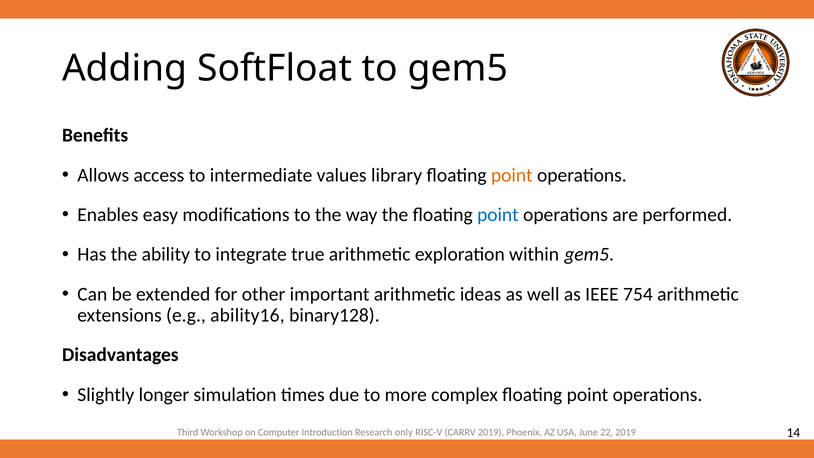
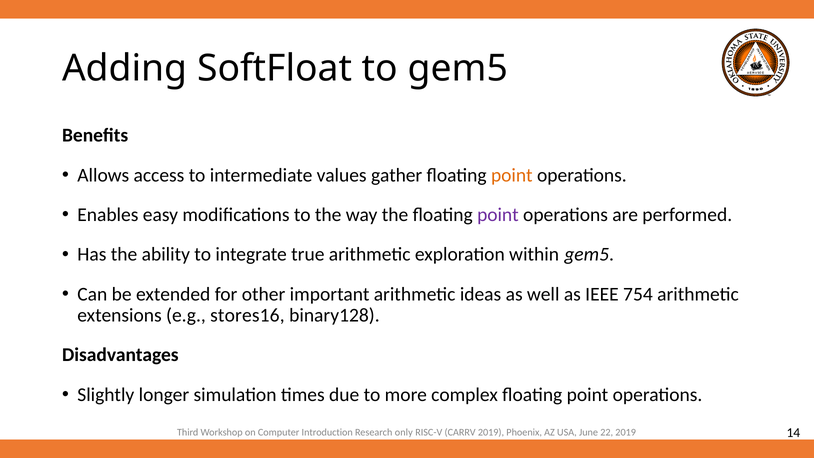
library: library -> gather
point at (498, 215) colour: blue -> purple
ability16: ability16 -> stores16
